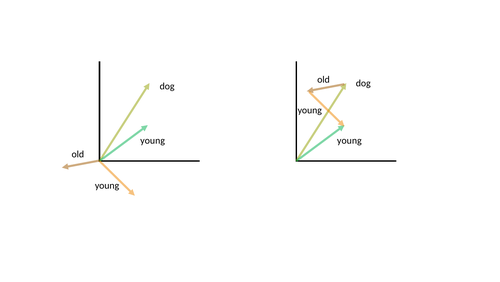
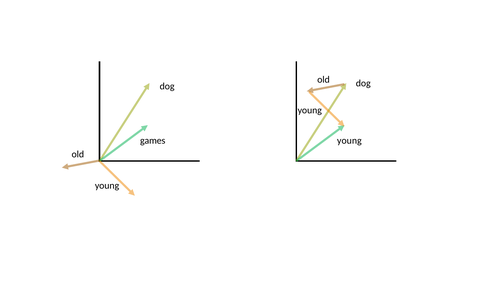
young at (153, 140): young -> games
